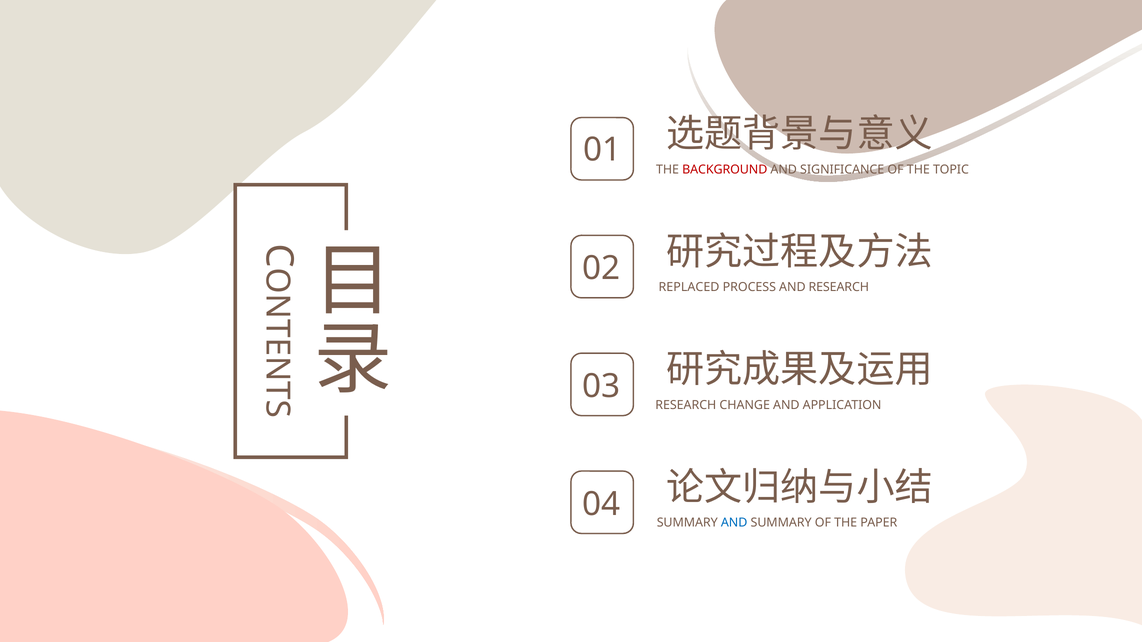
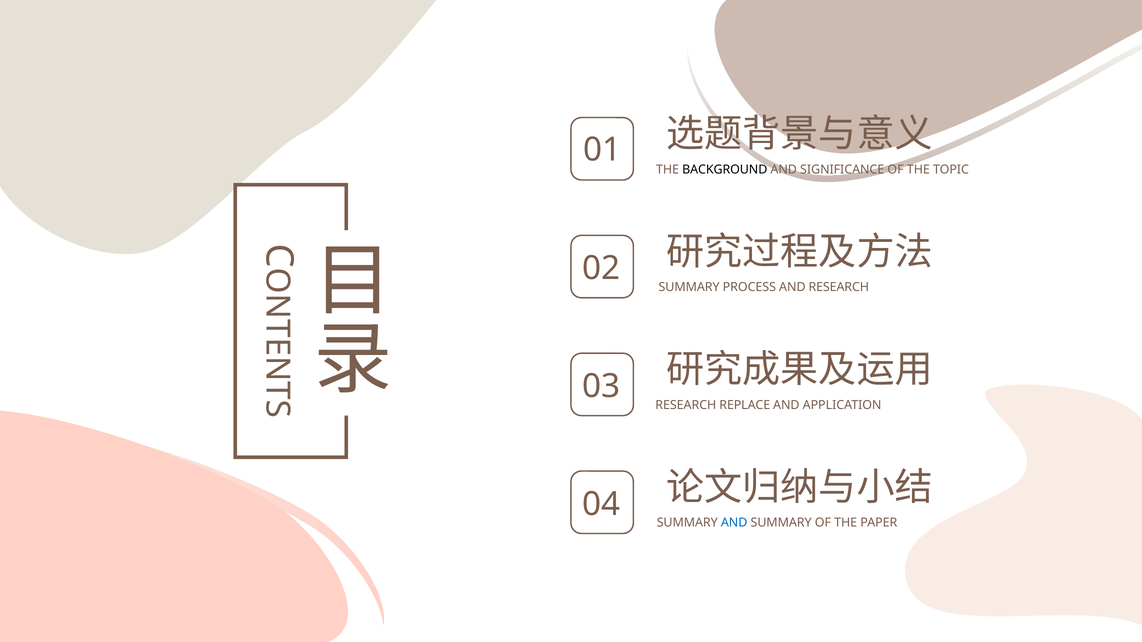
BACKGROUND colour: red -> black
REPLACED at (689, 287): REPLACED -> SUMMARY
CHANGE: CHANGE -> REPLACE
